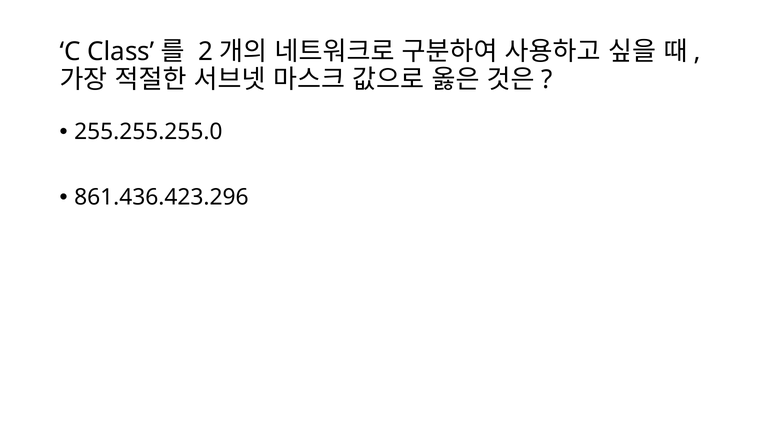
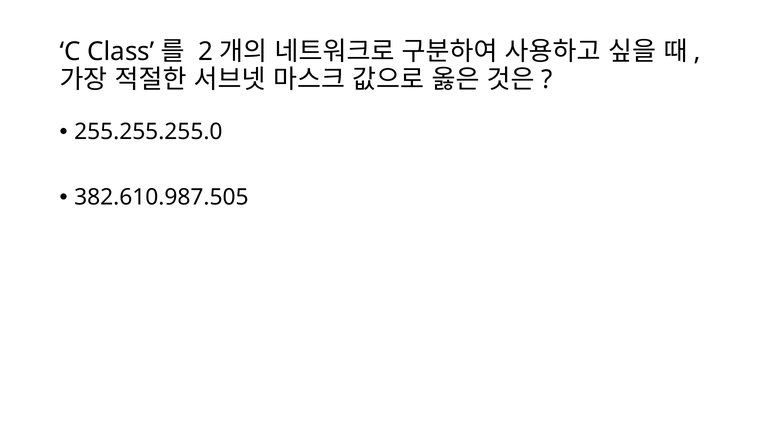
861.436.423.296: 861.436.423.296 -> 382.610.987.505
